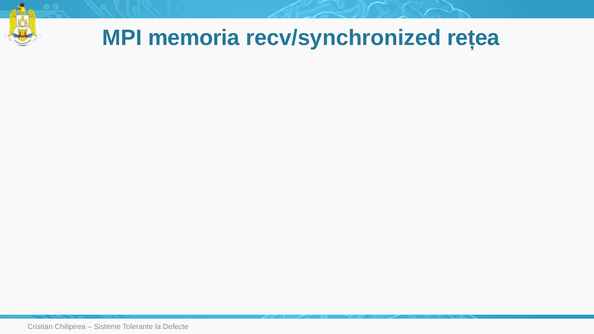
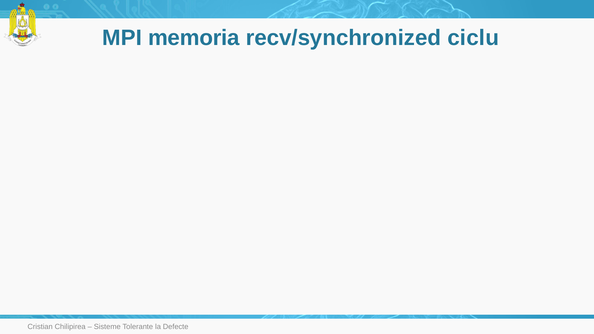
rețea: rețea -> ciclu
